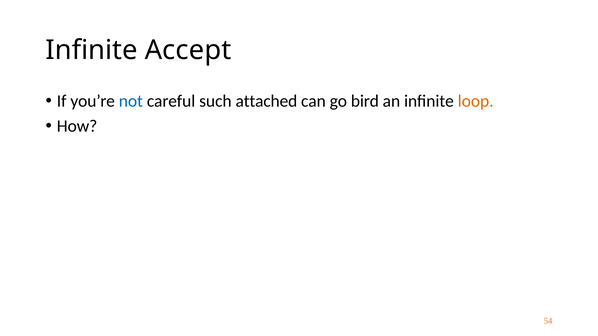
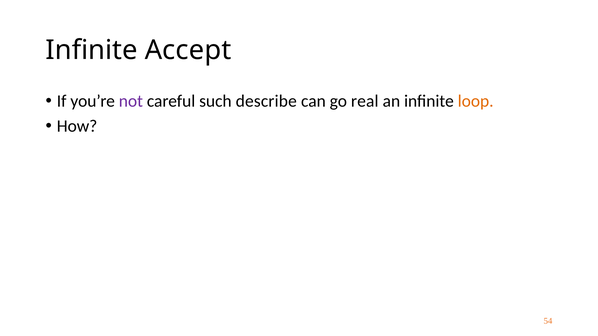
not colour: blue -> purple
attached: attached -> describe
bird: bird -> real
